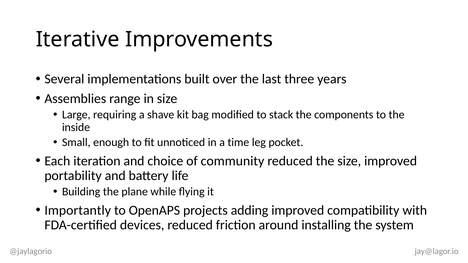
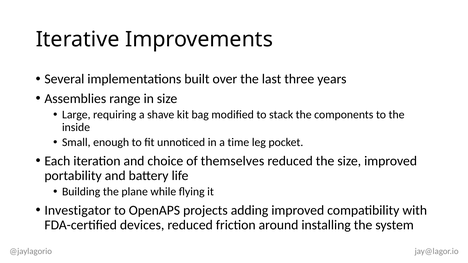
community: community -> themselves
Importantly: Importantly -> Investigator
